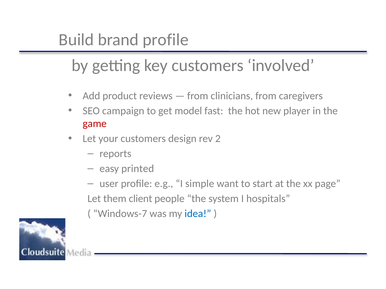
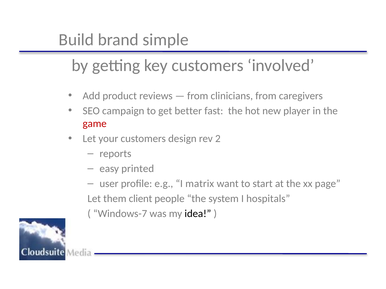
brand profile: profile -> simple
model: model -> better
simple: simple -> matrix
idea colour: blue -> black
